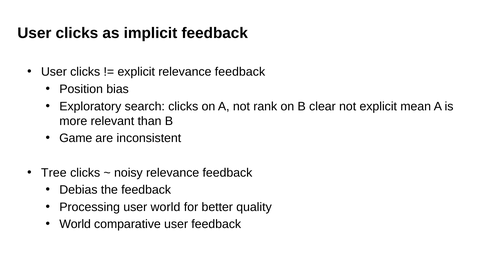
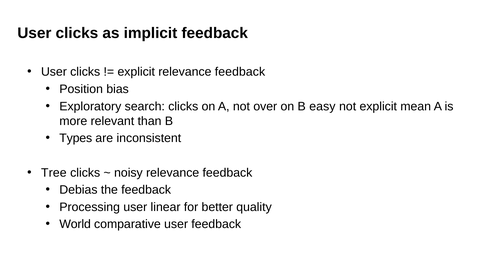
rank: rank -> over
clear: clear -> easy
Game: Game -> Types
user world: world -> linear
